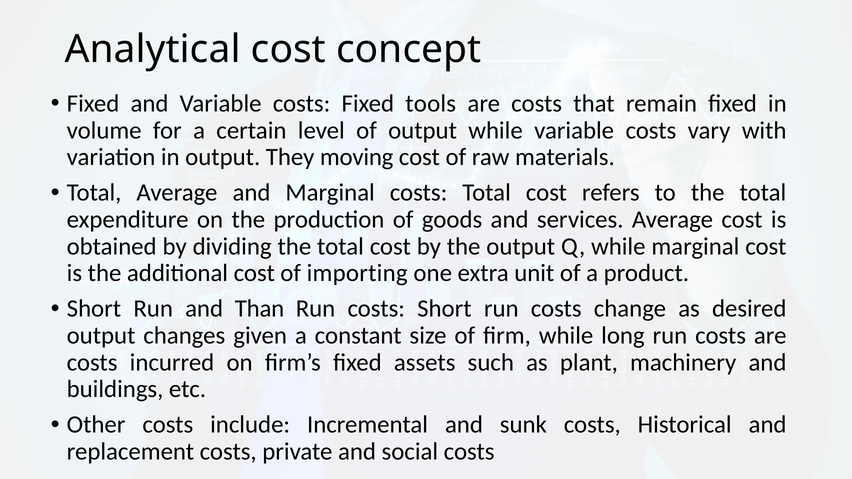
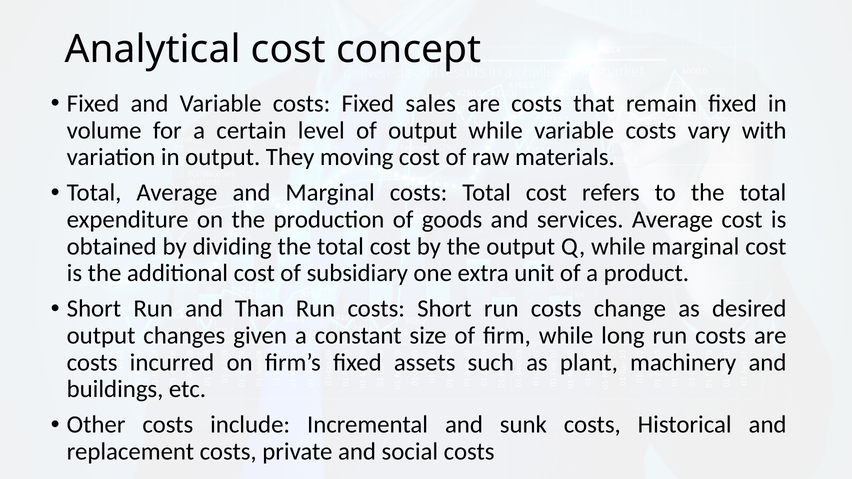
tools: tools -> sales
importing: importing -> subsidiary
